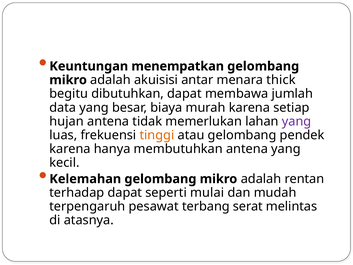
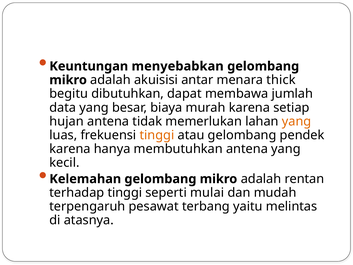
menempatkan: menempatkan -> menyebabkan
yang at (297, 121) colour: purple -> orange
terhadap dapat: dapat -> tinggi
serat: serat -> yaitu
